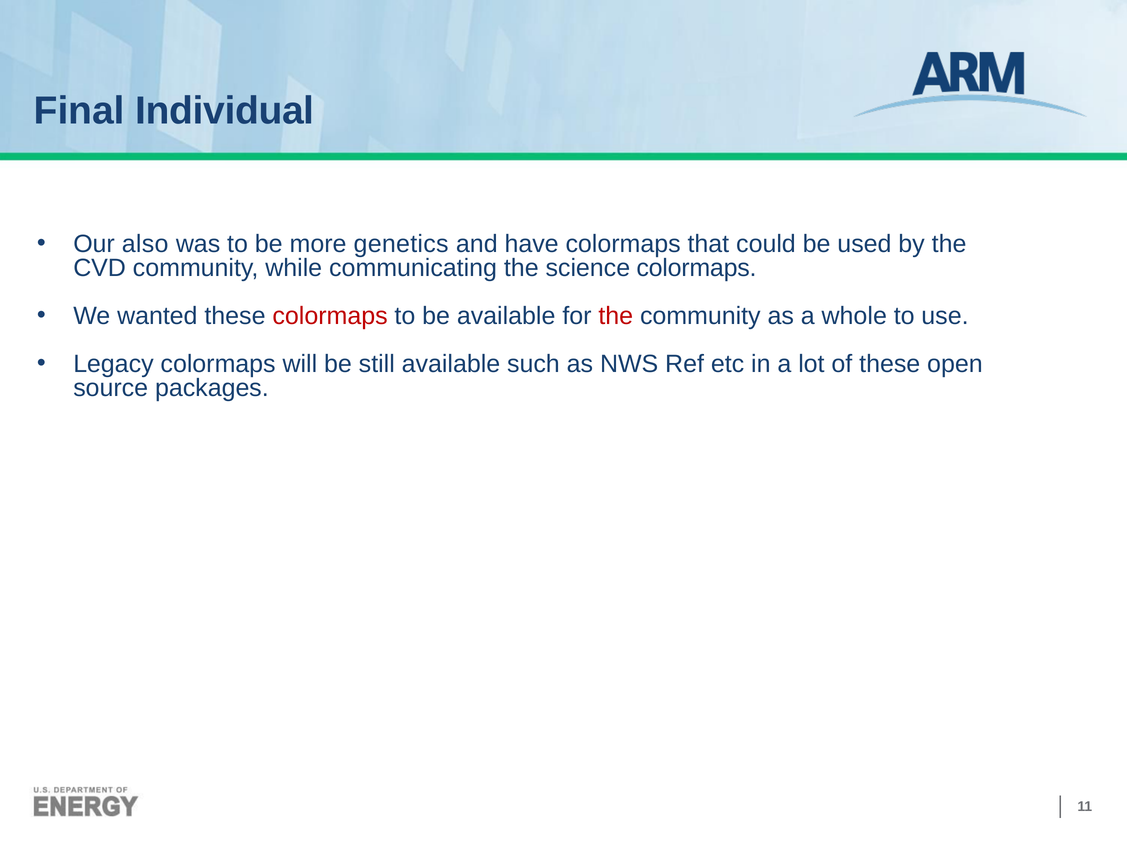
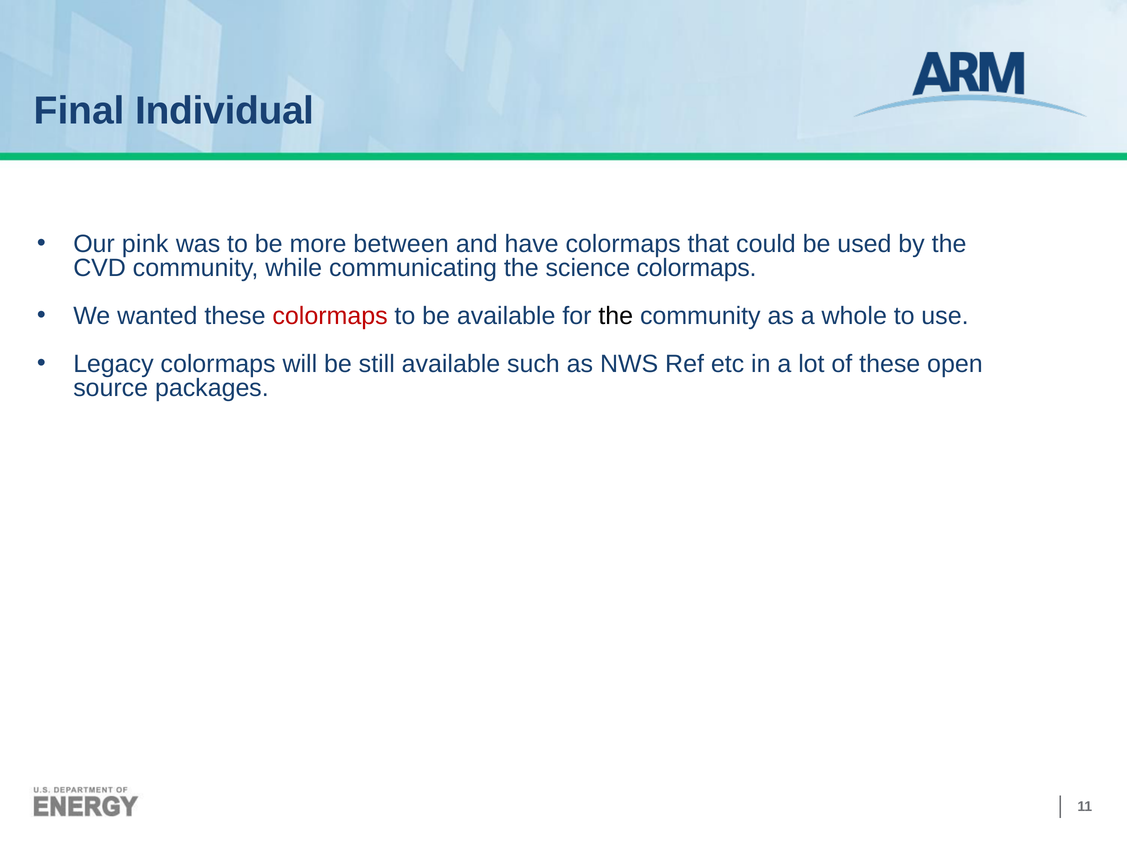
also: also -> pink
genetics: genetics -> between
the at (616, 316) colour: red -> black
